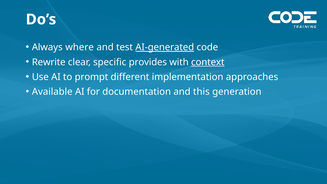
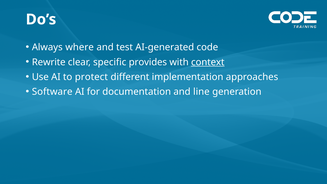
AI-generated underline: present -> none
prompt: prompt -> protect
Available: Available -> Software
this: this -> line
